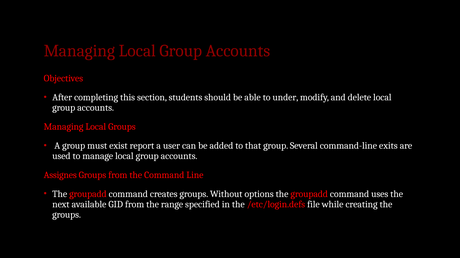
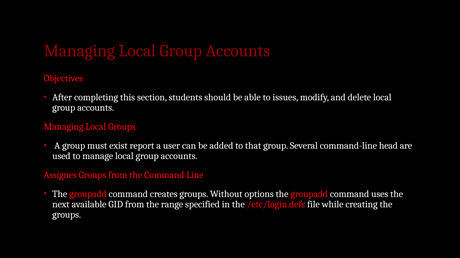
under: under -> issues
exits: exits -> head
